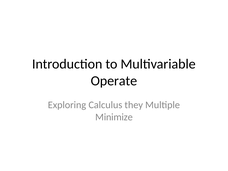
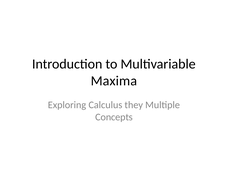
Operate: Operate -> Maxima
Minimize: Minimize -> Concepts
